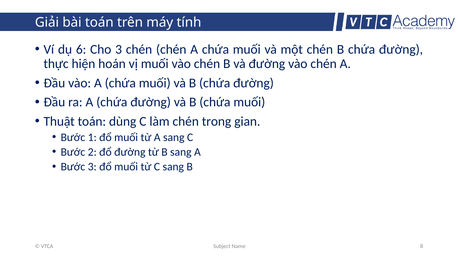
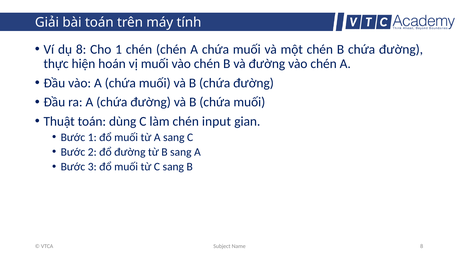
dụ 6: 6 -> 8
Cho 3: 3 -> 1
trong: trong -> input
